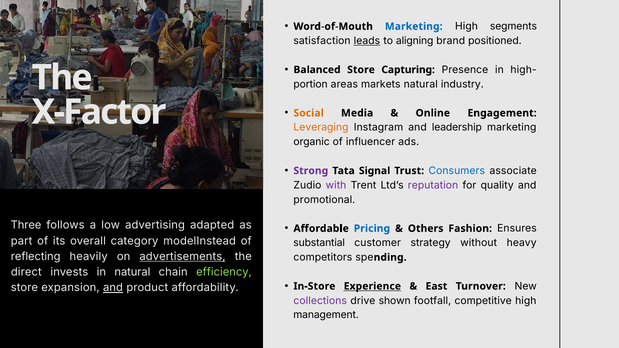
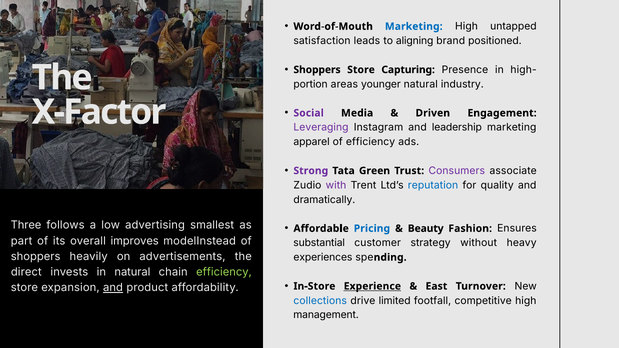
segments: segments -> untapped
leads underline: present -> none
Balanced at (317, 70): Balanced -> Shoppers
markets: markets -> younger
Social colour: orange -> purple
Online: Online -> Driven
Leveraging colour: orange -> purple
organic: organic -> apparel
of influencer: influencer -> efficiency
Signal: Signal -> Green
Consumers colour: blue -> purple
reputation colour: purple -> blue
promotional: promotional -> dramatically
adapted: adapted -> smallest
Others: Others -> Beauty
category: category -> improves
reflecting at (36, 257): reflecting -> shoppers
advertisements underline: present -> none
competitors: competitors -> experiences
collections colour: purple -> blue
shown: shown -> limited
